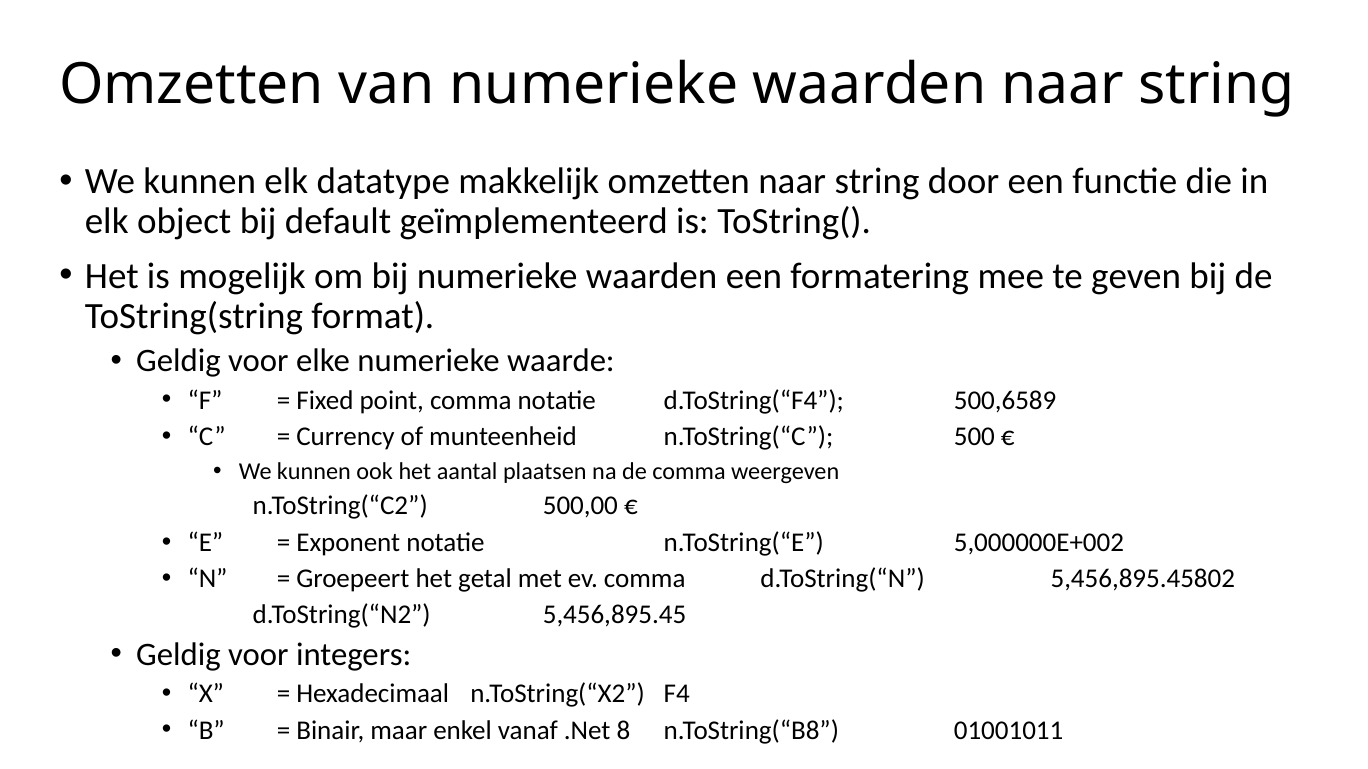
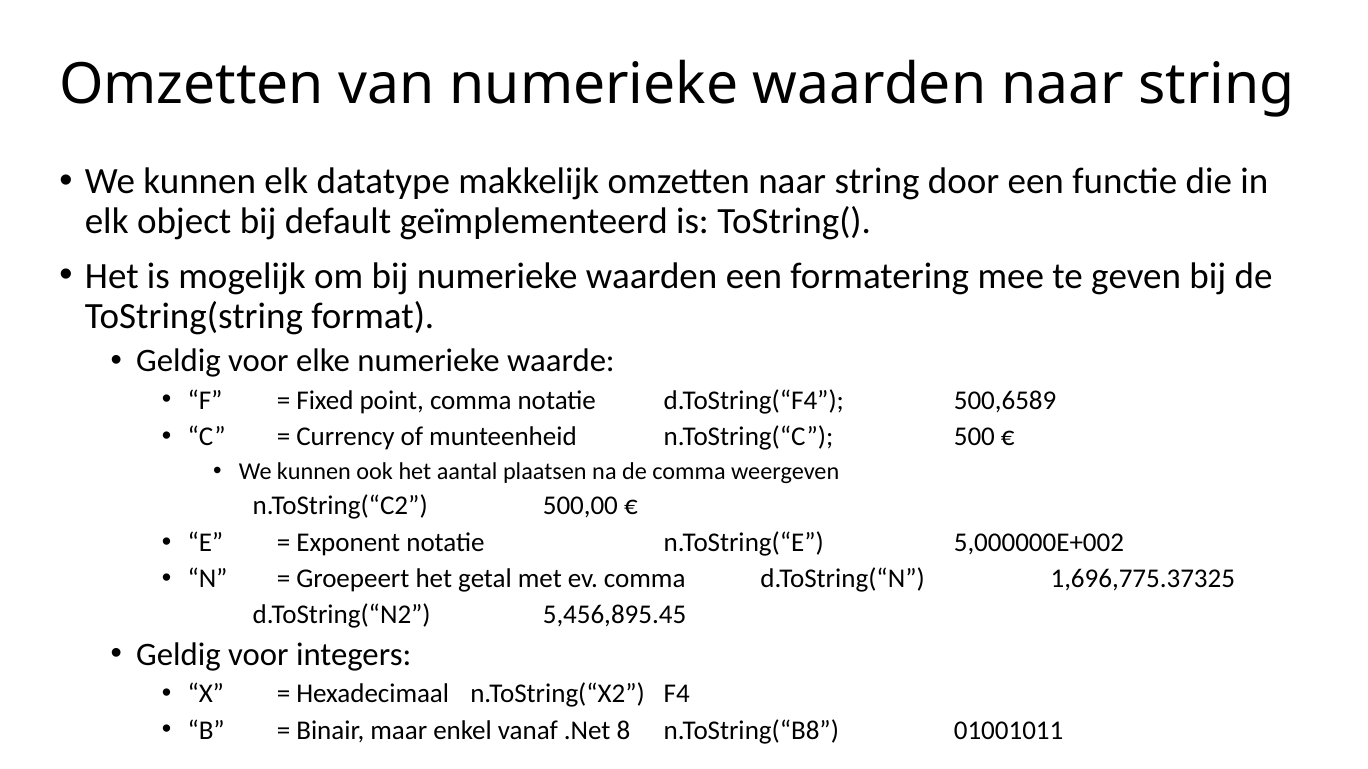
5,456,895.45802: 5,456,895.45802 -> 1,696,775.37325
